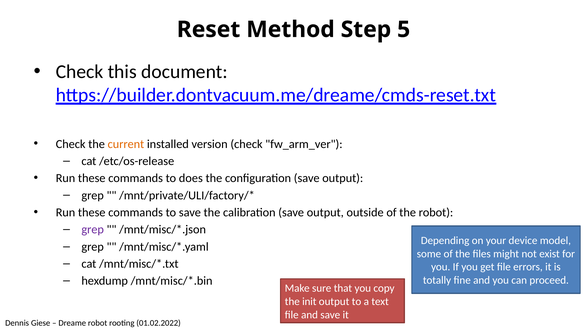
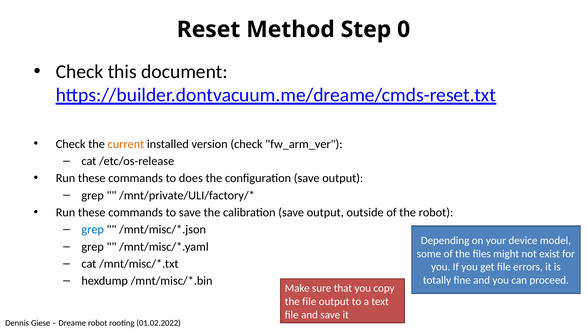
5: 5 -> 0
grep at (93, 230) colour: purple -> blue
the init: init -> file
